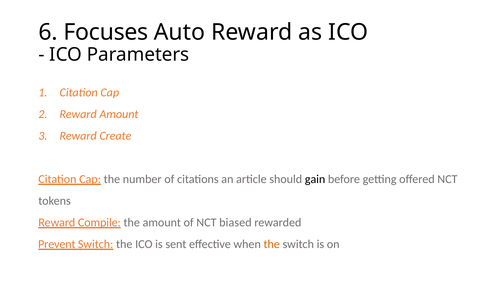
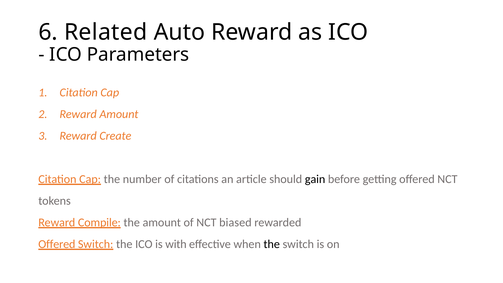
Focuses: Focuses -> Related
Prevent at (57, 244): Prevent -> Offered
sent: sent -> with
the at (272, 244) colour: orange -> black
